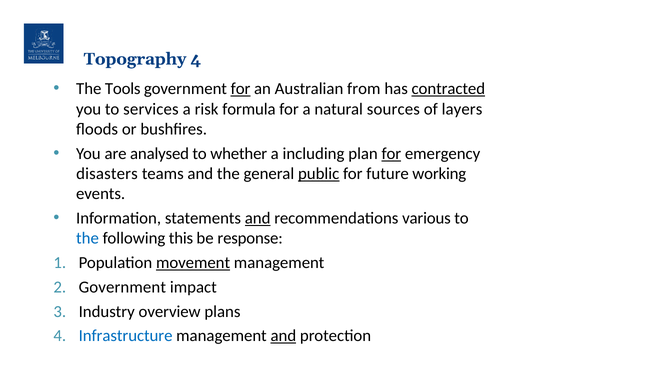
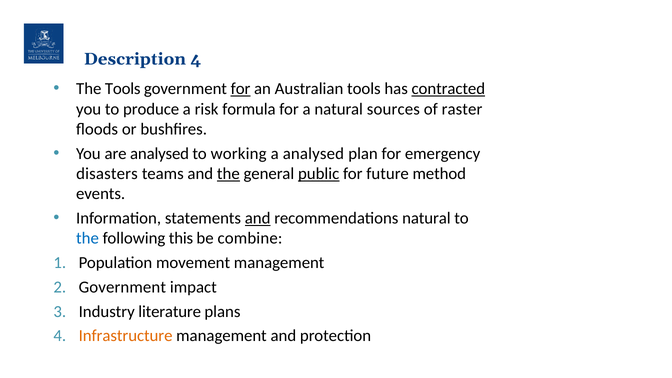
Topography: Topography -> Description
Australian from: from -> tools
services: services -> produce
layers: layers -> raster
whether: whether -> working
a including: including -> analysed
for at (391, 154) underline: present -> none
the at (228, 174) underline: none -> present
working: working -> method
recommendations various: various -> natural
response: response -> combine
movement underline: present -> none
overview: overview -> literature
Infrastructure colour: blue -> orange
and at (283, 336) underline: present -> none
